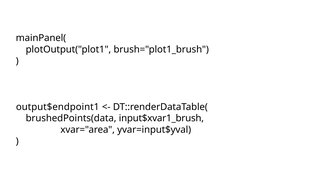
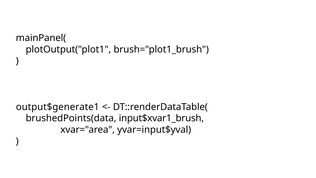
output$endpoint1: output$endpoint1 -> output$generate1
